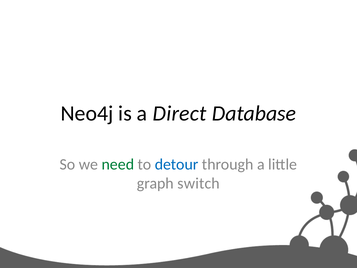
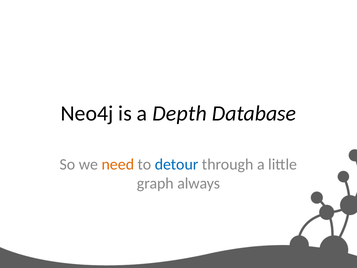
Direct: Direct -> Depth
need colour: green -> orange
switch: switch -> always
